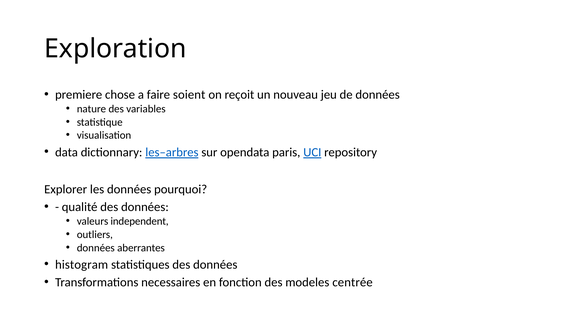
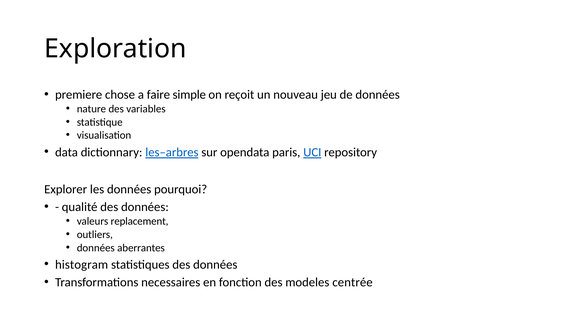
soient: soient -> simple
independent: independent -> replacement
